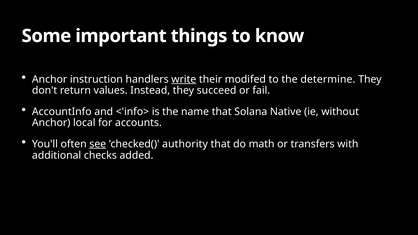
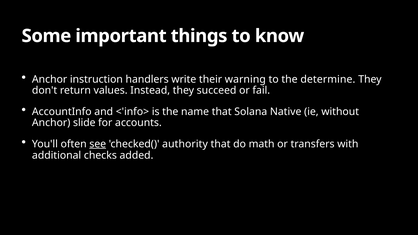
write underline: present -> none
modifed: modifed -> warning
local: local -> slide
